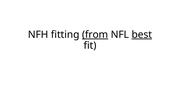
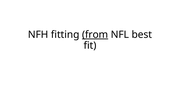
best underline: present -> none
